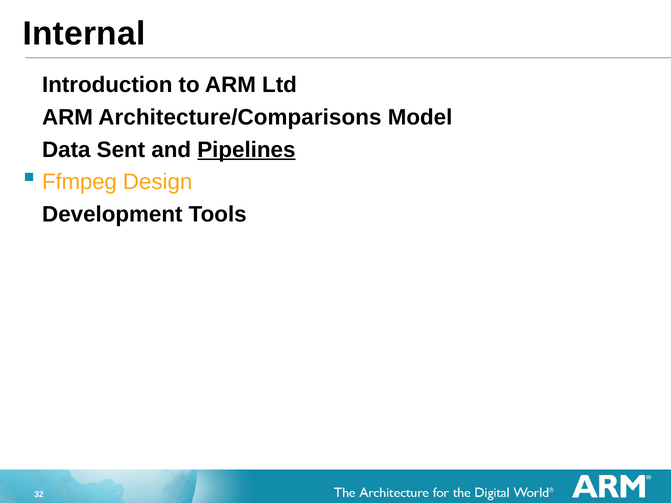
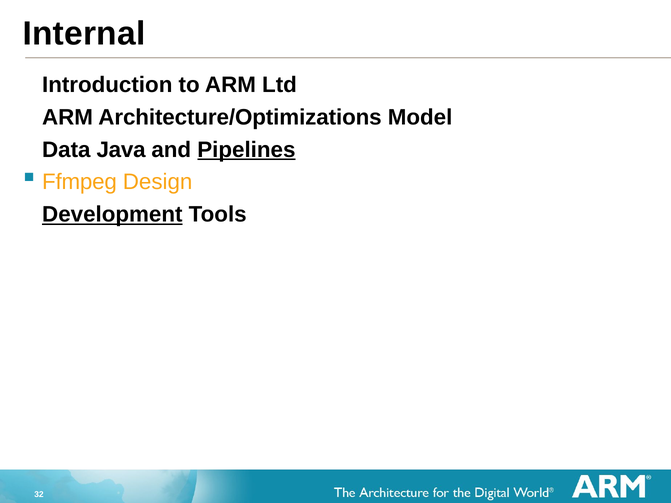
Architecture/Comparisons: Architecture/Comparisons -> Architecture/Optimizations
Sent: Sent -> Java
Development underline: none -> present
